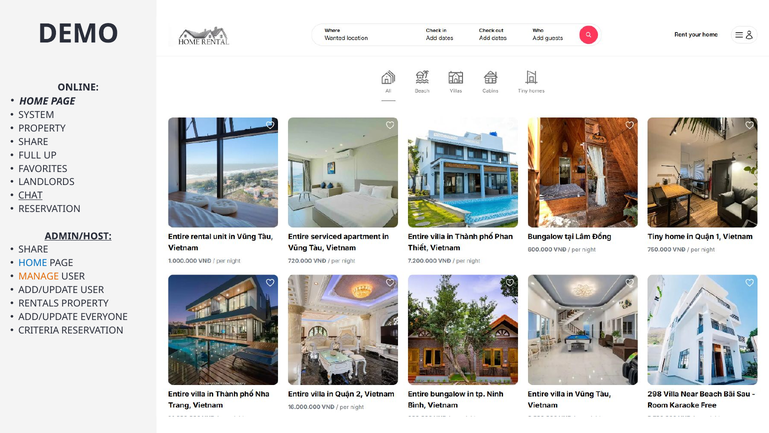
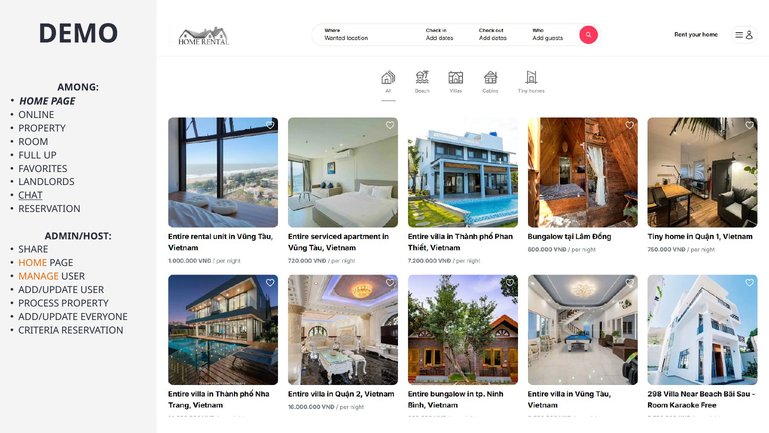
ONLINE: ONLINE -> AMONG
SYSTEM: SYSTEM -> ONLINE
SHARE at (33, 142): SHARE -> ROOM
ADMIN/HOST underline: present -> none
HOME at (33, 263) colour: blue -> orange
RENTALS: RENTALS -> PROCESS
